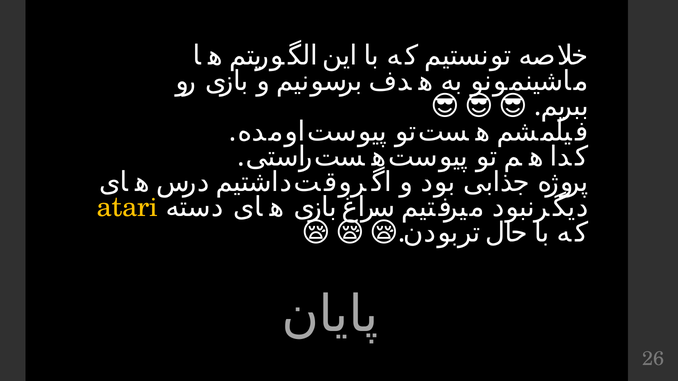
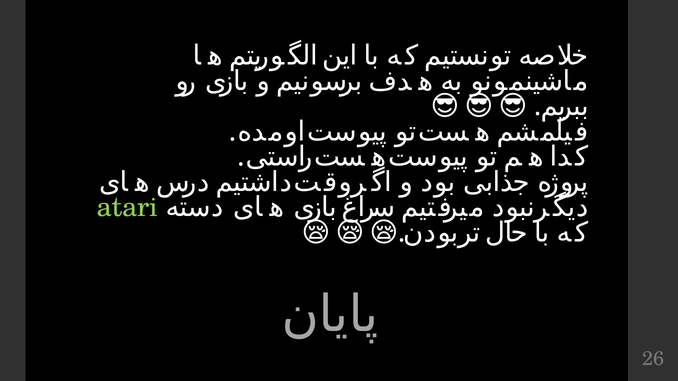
atari colour: yellow -> light green
